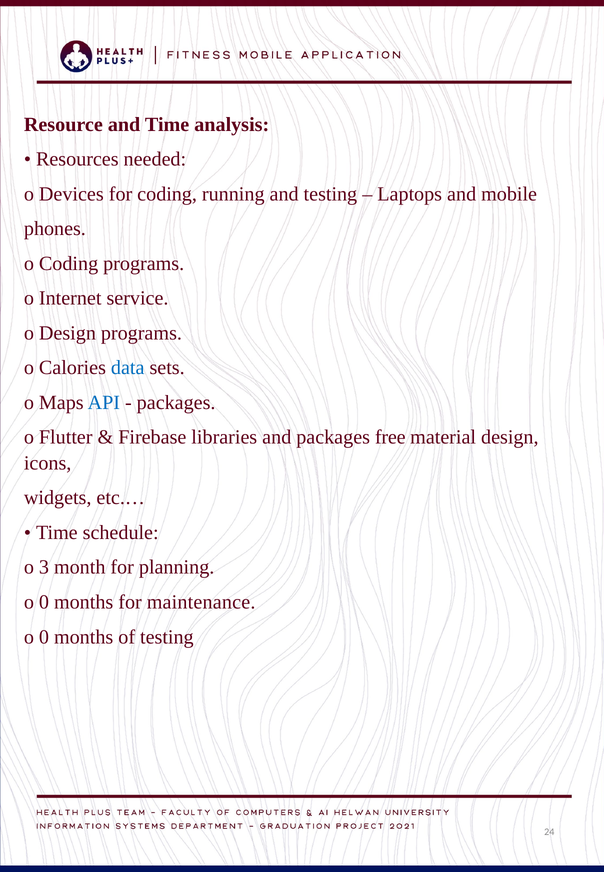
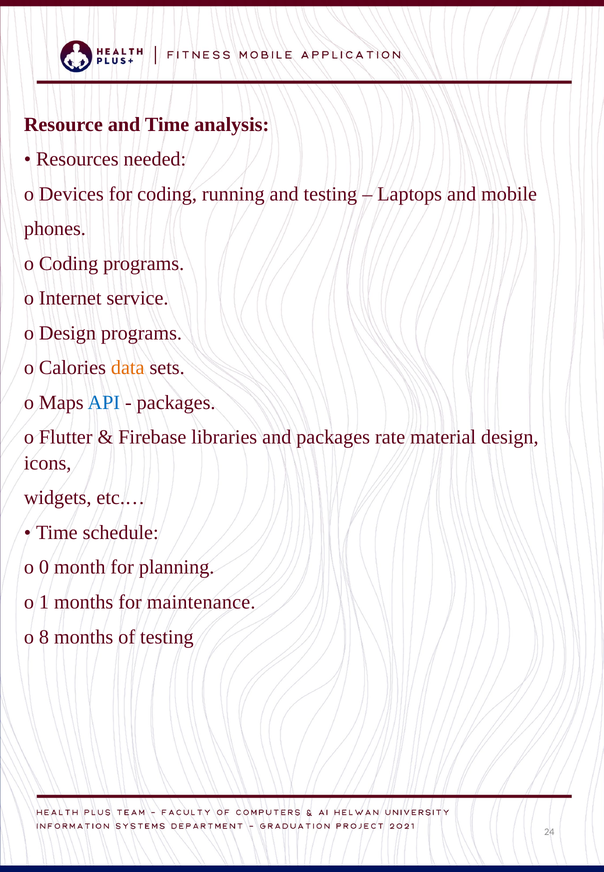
data colour: blue -> orange
free: free -> rate
3: 3 -> 0
0 at (44, 602): 0 -> 1
0 at (44, 637): 0 -> 8
